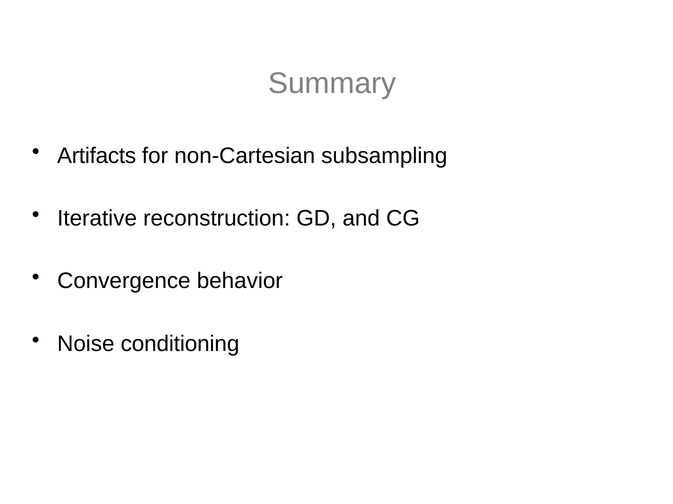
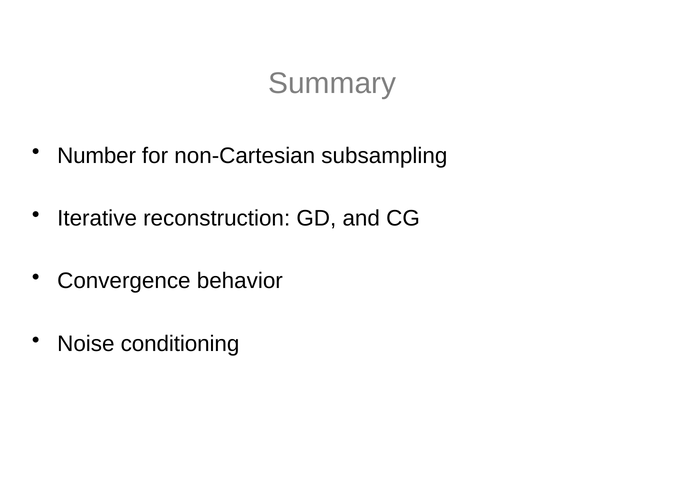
Artifacts: Artifacts -> Number
